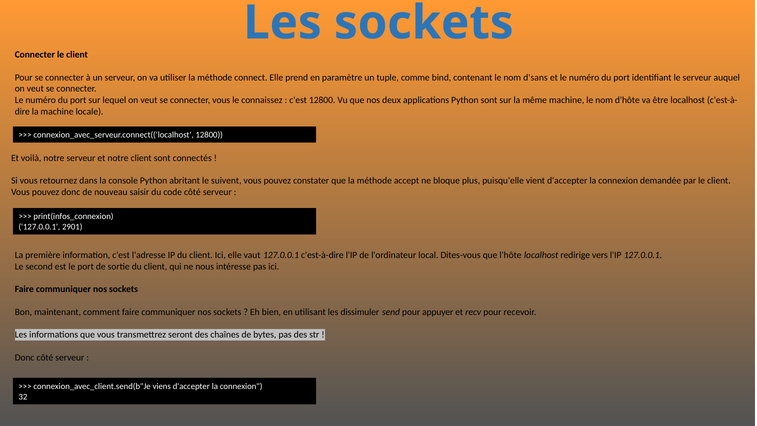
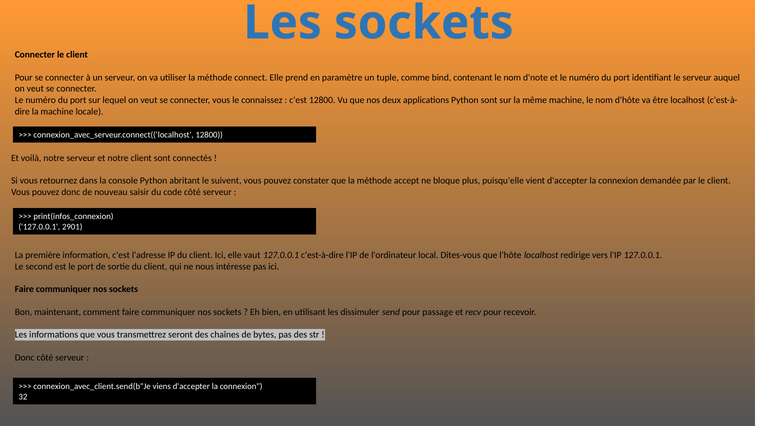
d'sans: d'sans -> d'note
appuyer: appuyer -> passage
